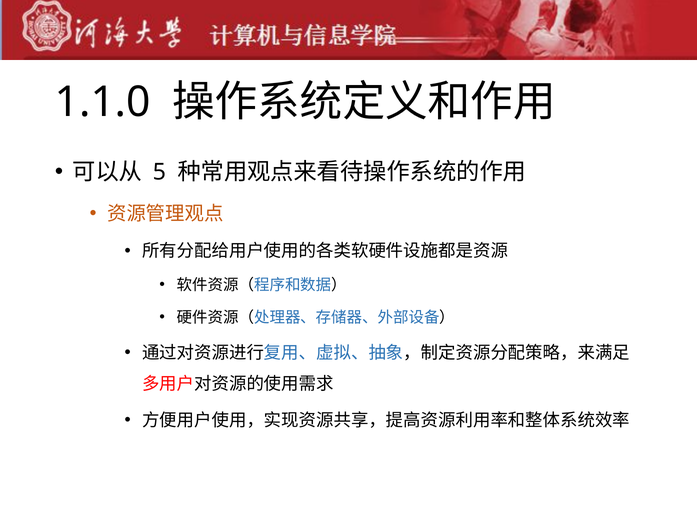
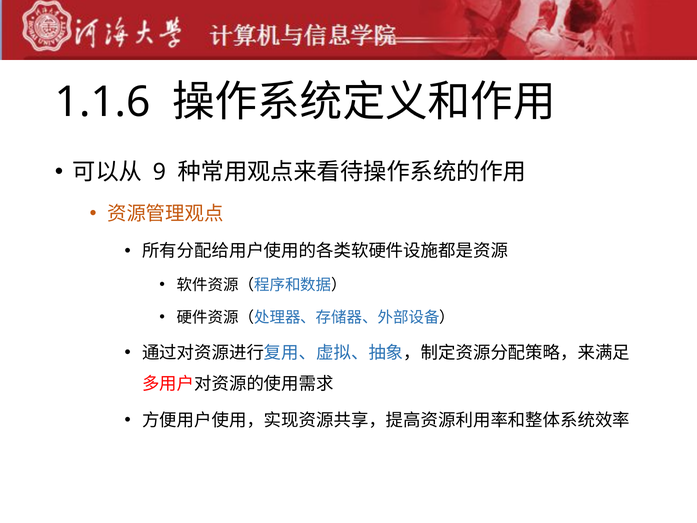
1.1.0: 1.1.0 -> 1.1.6
5: 5 -> 9
